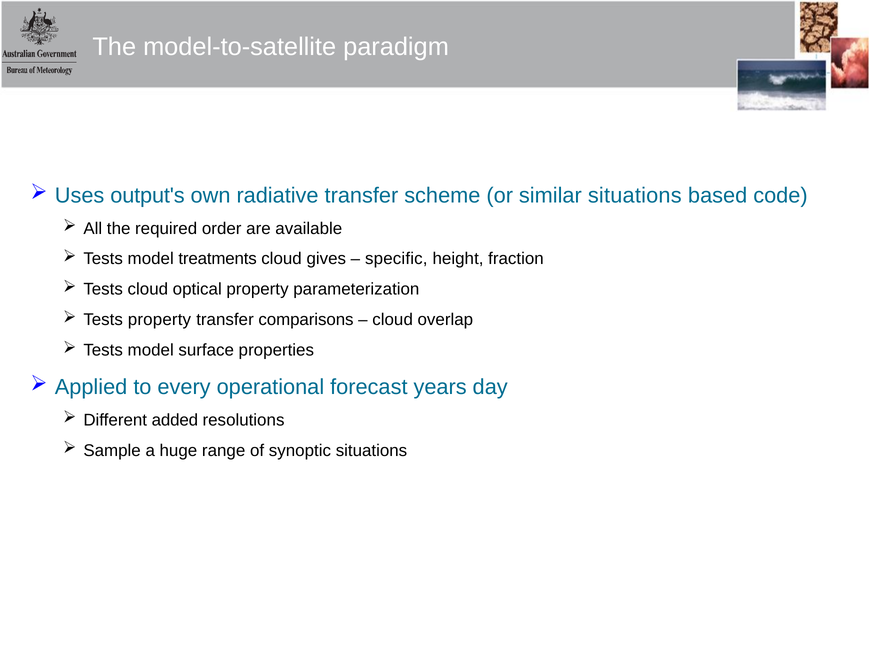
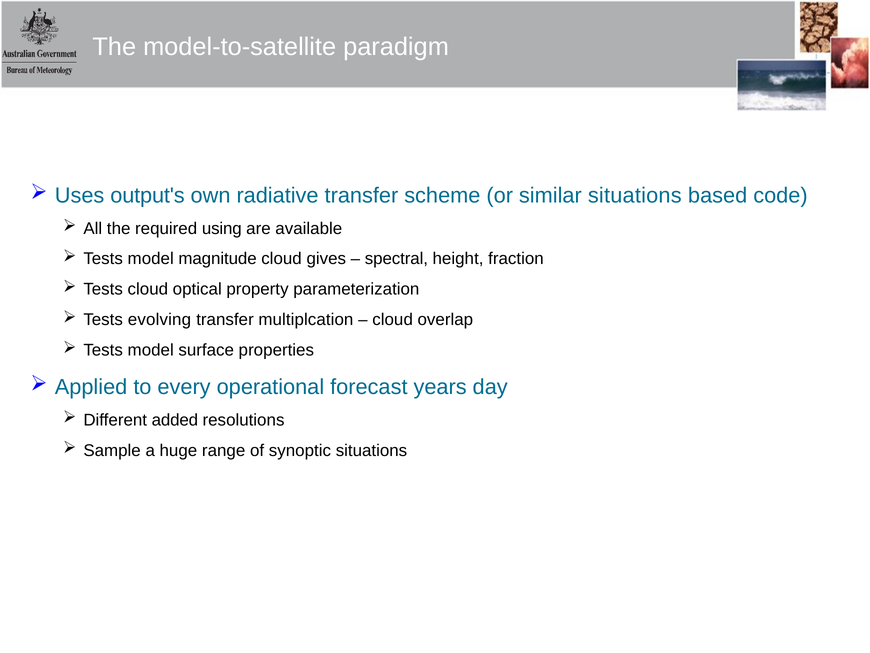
order: order -> using
treatments: treatments -> magnitude
specific: specific -> spectral
Tests property: property -> evolving
comparisons: comparisons -> multiplcation
